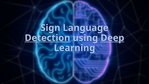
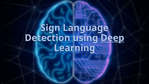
Detection underline: present -> none
